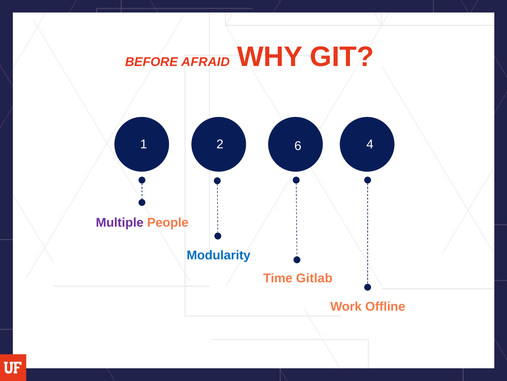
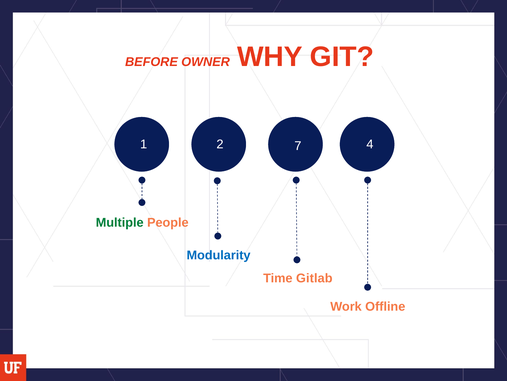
AFRAID: AFRAID -> OWNER
6: 6 -> 7
Multiple colour: purple -> green
